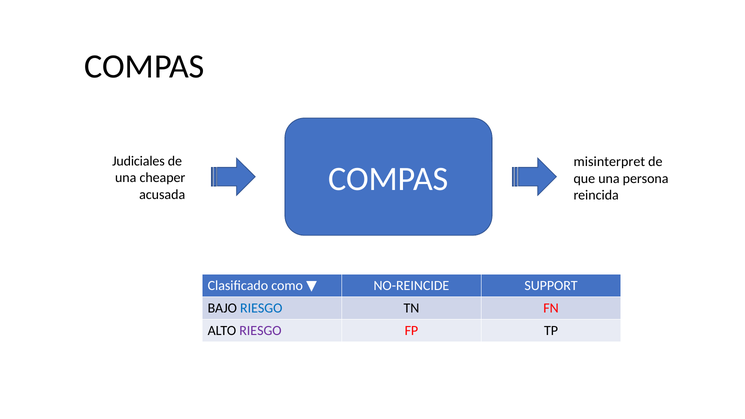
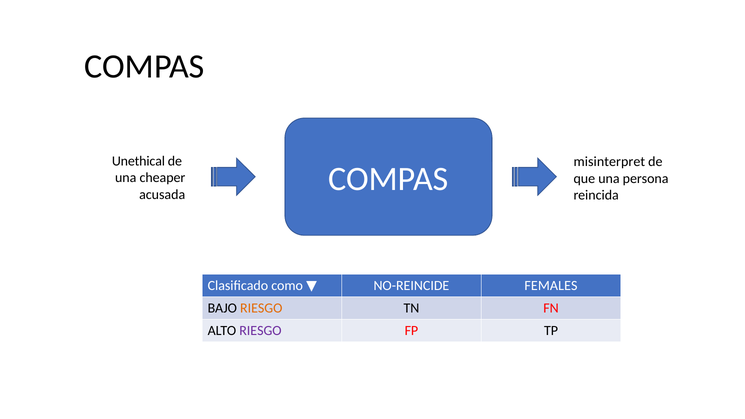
Judiciales: Judiciales -> Unethical
SUPPORT: SUPPORT -> FEMALES
RIESGO at (261, 308) colour: blue -> orange
